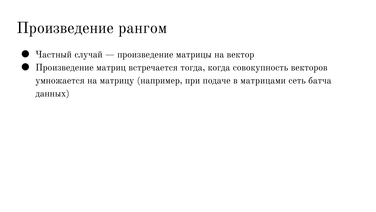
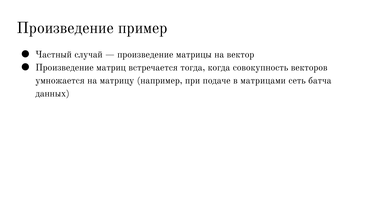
рангом: рангом -> пример
